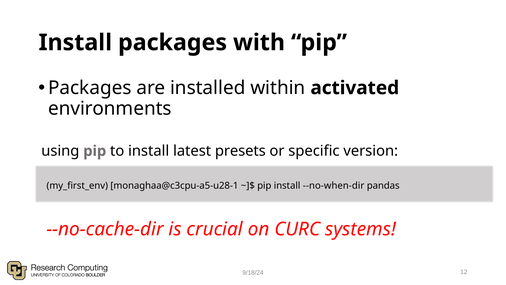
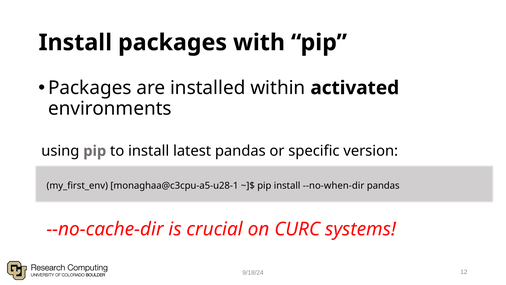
latest presets: presets -> pandas
